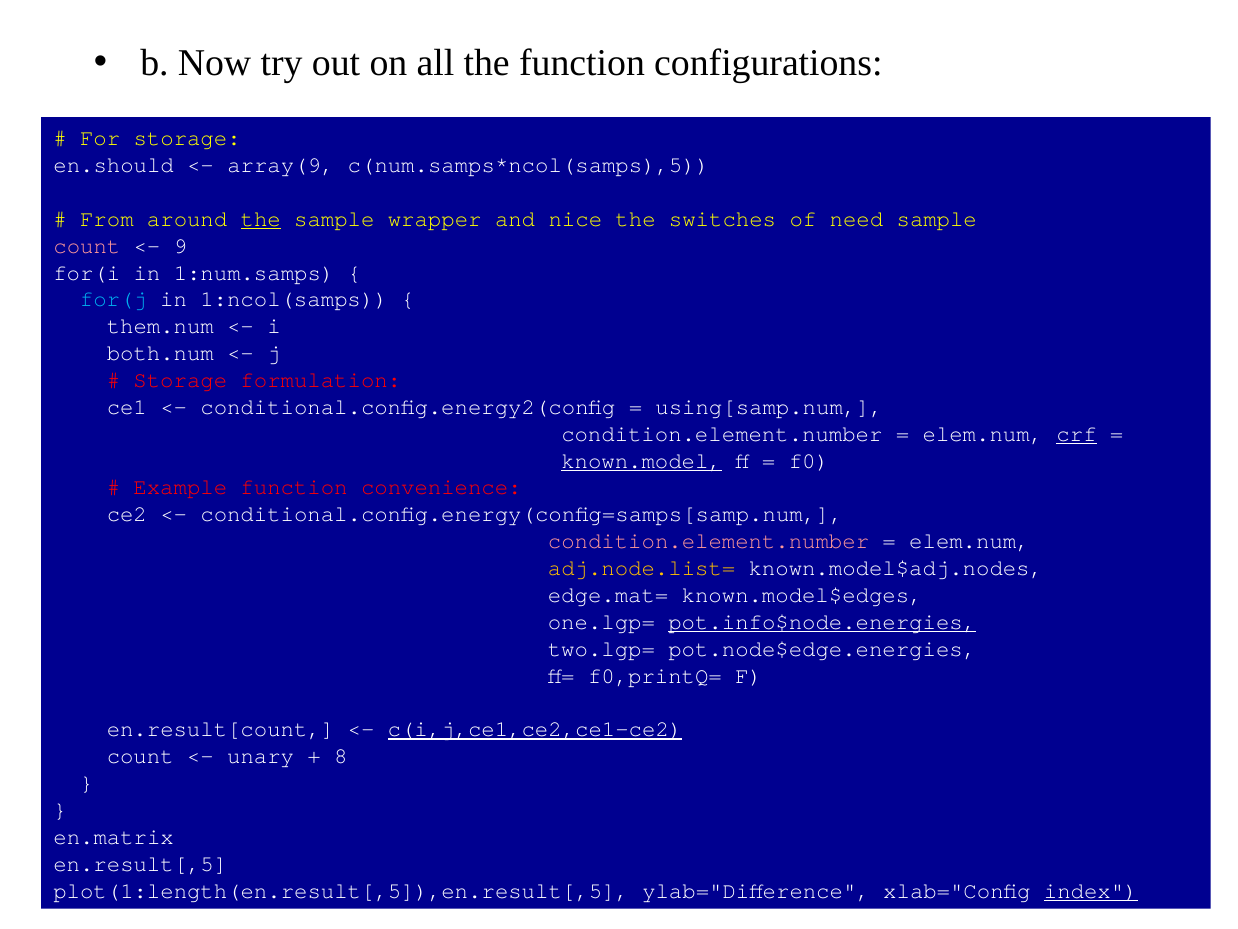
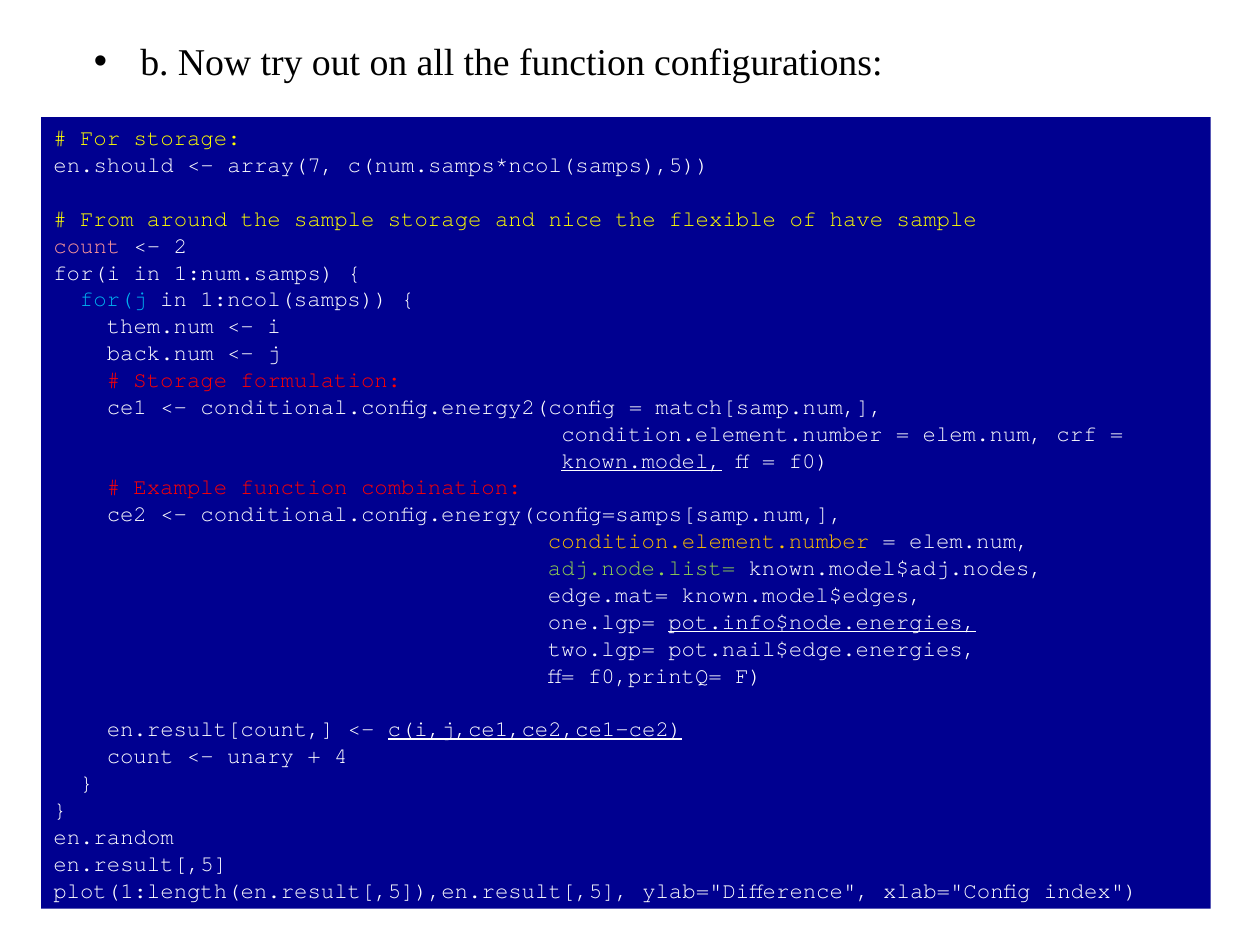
array(9: array(9 -> array(7
the at (261, 219) underline: present -> none
sample wrapper: wrapper -> storage
switches: switches -> flexible
need: need -> have
9: 9 -> 2
both.num: both.num -> back.num
using[samp.num: using[samp.num -> match[samp.num
crf underline: present -> none
convenience: convenience -> combination
condition.element.number at (709, 541) colour: pink -> yellow
adj.node.list= colour: yellow -> light green
pot.node$edge.energies: pot.node$edge.energies -> pot.nail$edge.energies
8: 8 -> 4
en.matrix: en.matrix -> en.random
index underline: present -> none
